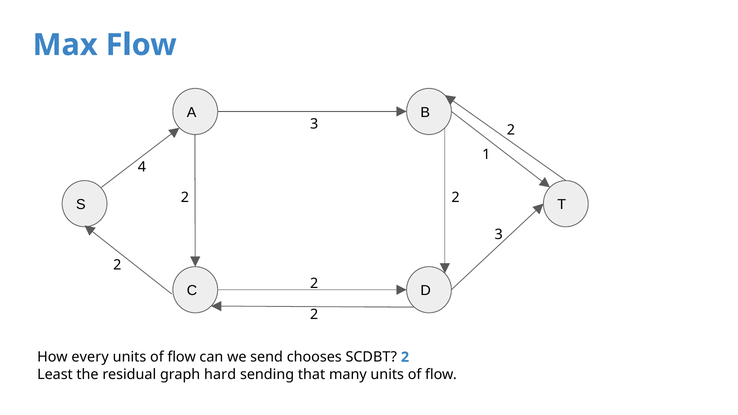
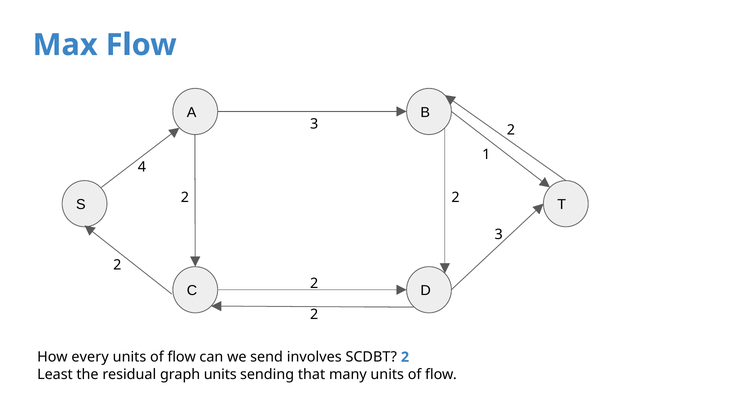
chooses: chooses -> involves
graph hard: hard -> units
